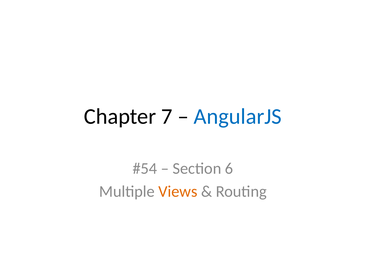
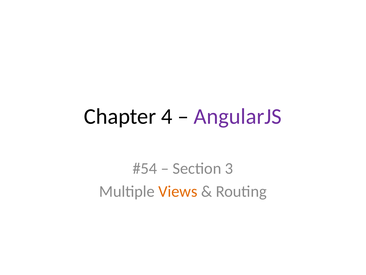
7: 7 -> 4
AngularJS colour: blue -> purple
6: 6 -> 3
